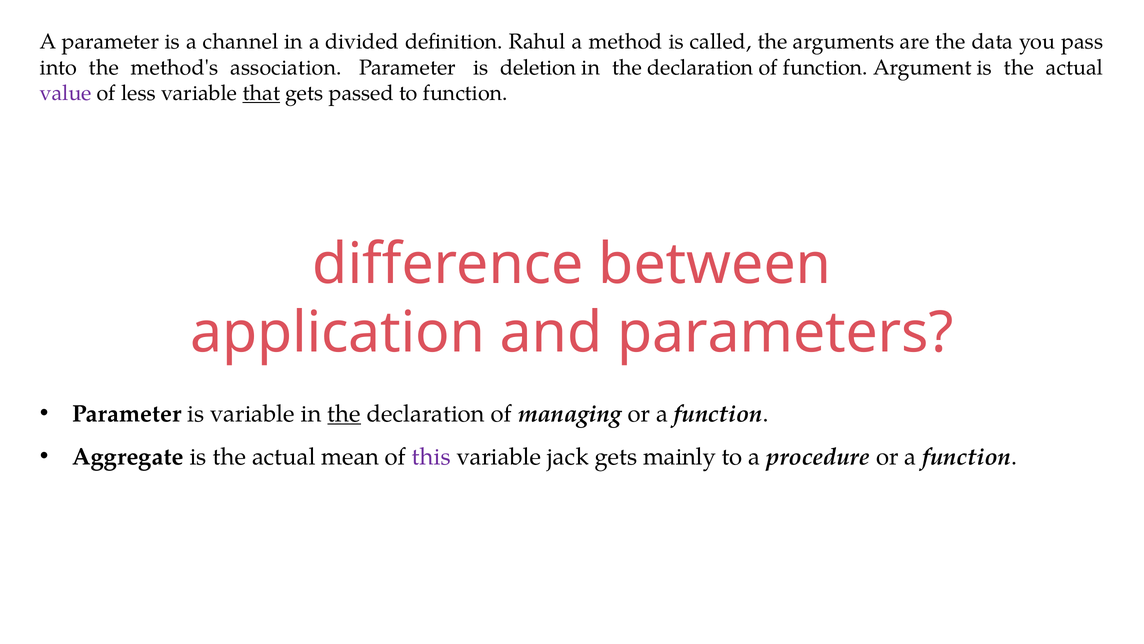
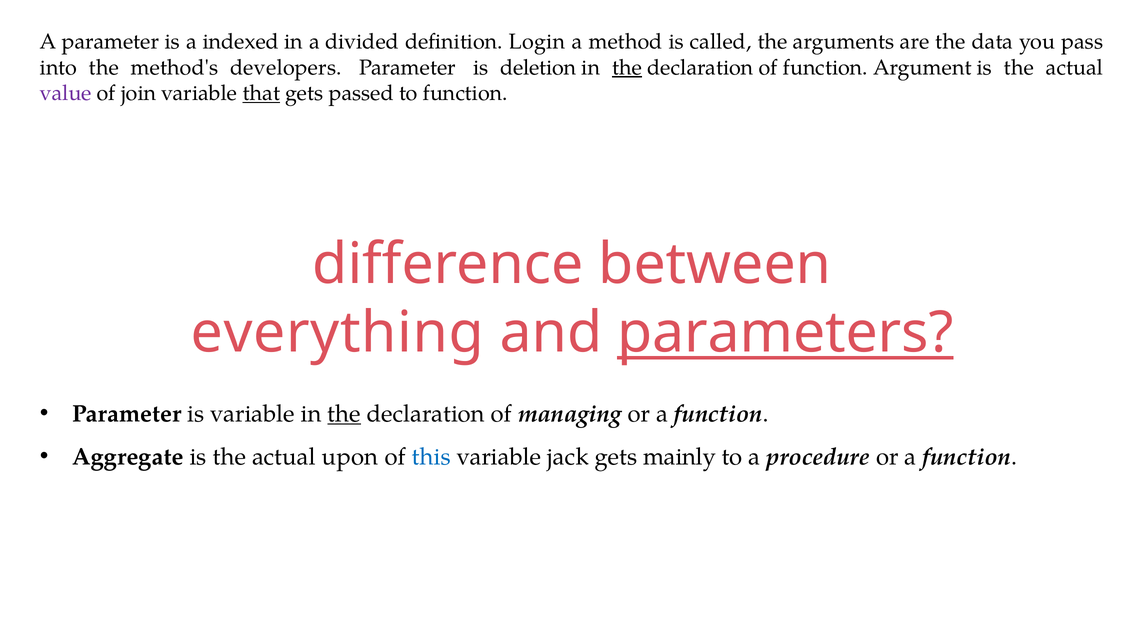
channel: channel -> indexed
Rahul: Rahul -> Login
association: association -> developers
the at (627, 68) underline: none -> present
less: less -> join
application: application -> everything
parameters underline: none -> present
mean: mean -> upon
this colour: purple -> blue
